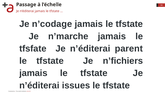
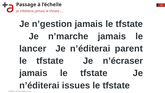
n’codage: n’codage -> n’gestion
tfsfate: tfsfate -> lancer
n’fichiers: n’fichiers -> n’écraser
